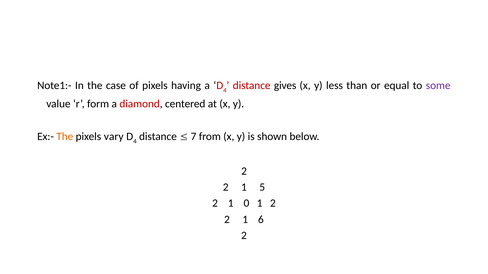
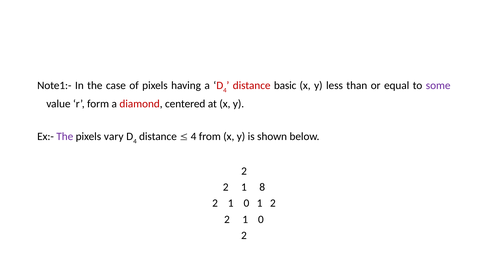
gives: gives -> basic
The at (65, 137) colour: orange -> purple
7 at (194, 137): 7 -> 4
5: 5 -> 8
6 at (261, 220): 6 -> 0
